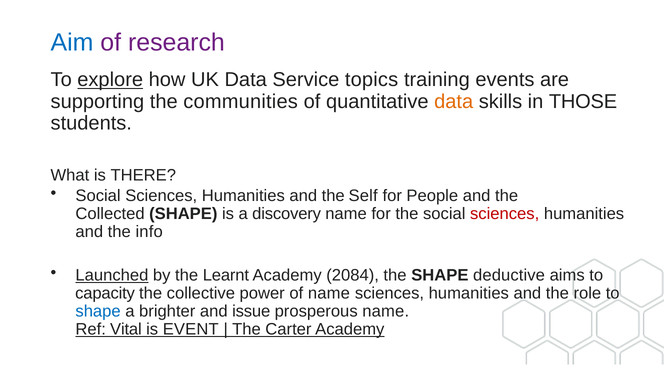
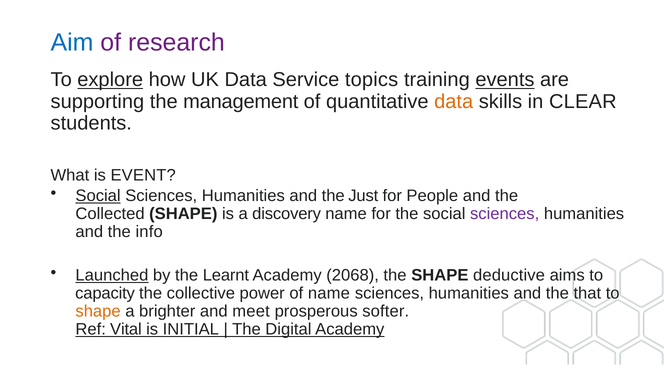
events underline: none -> present
communities: communities -> management
THOSE: THOSE -> CLEAR
THERE: THERE -> EVENT
Social at (98, 196) underline: none -> present
Self: Self -> Just
sciences at (505, 214) colour: red -> purple
2084: 2084 -> 2068
role: role -> that
shape at (98, 312) colour: blue -> orange
issue: issue -> meet
prosperous name: name -> softer
EVENT: EVENT -> INITIAL
Carter: Carter -> Digital
